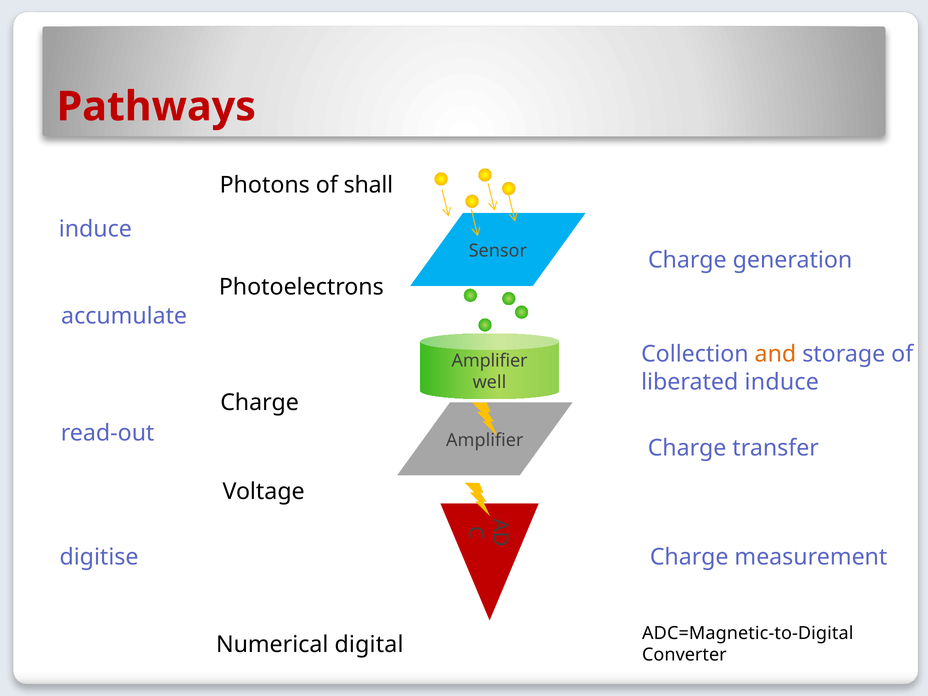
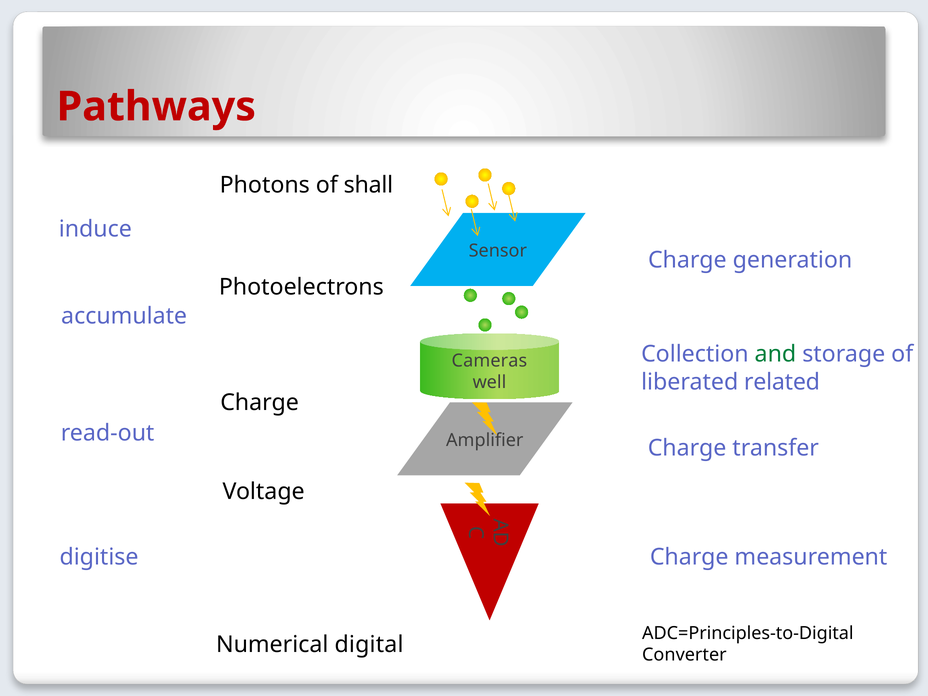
and colour: orange -> green
Amplifier at (490, 361): Amplifier -> Cameras
liberated induce: induce -> related
ADC=Magnetic-to-Digital: ADC=Magnetic-to-Digital -> ADC=Principles-to-Digital
